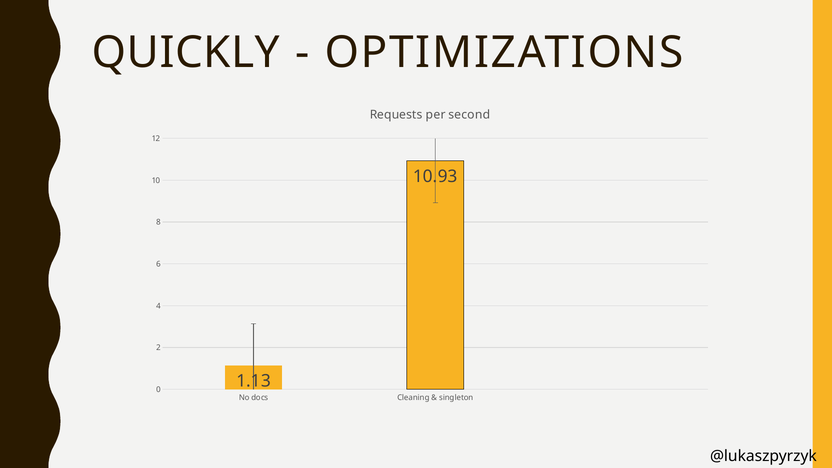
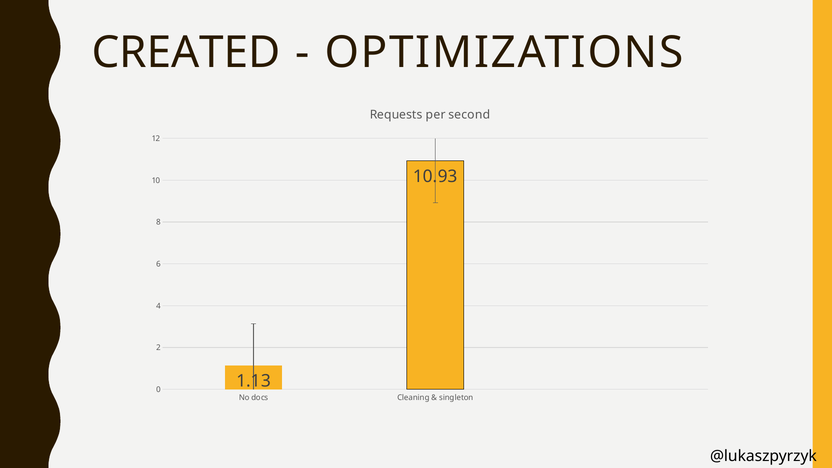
QUICKLY: QUICKLY -> CREATED
